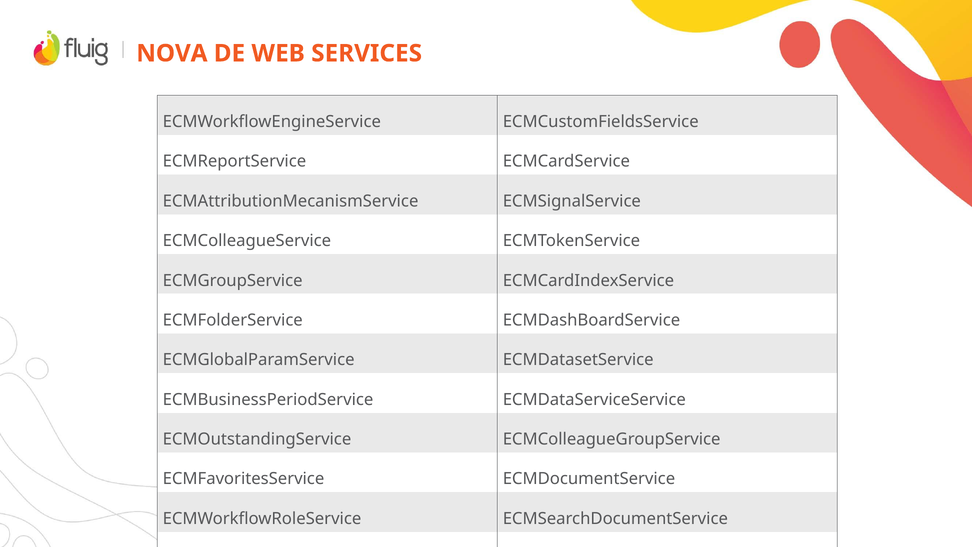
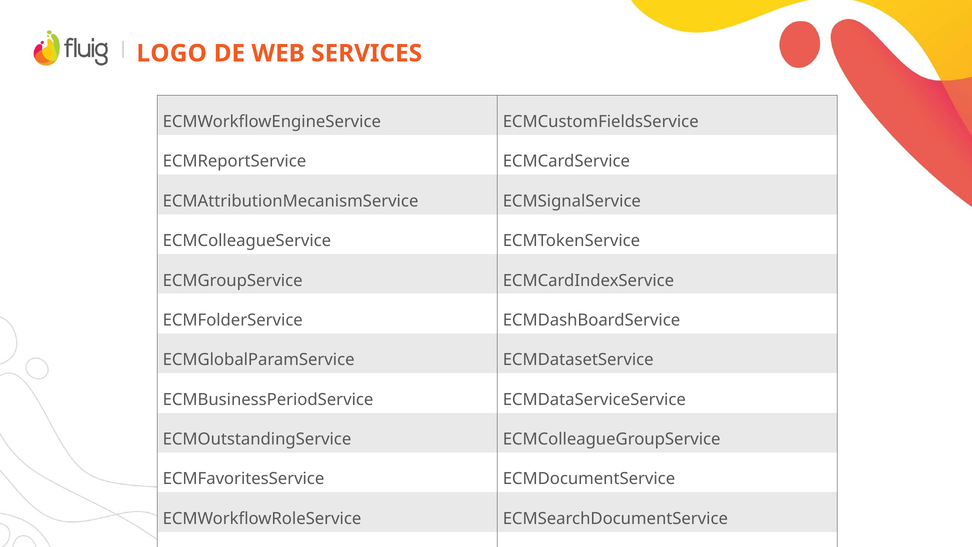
NOVA: NOVA -> LOGO
